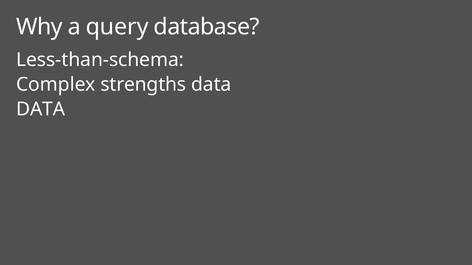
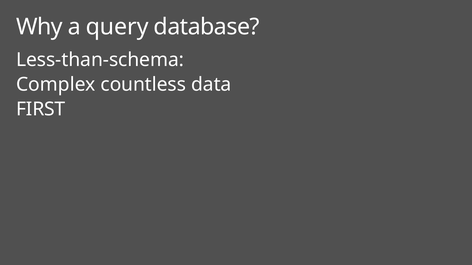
strengths: strengths -> countless
DATA at (41, 109): DATA -> FIRST
